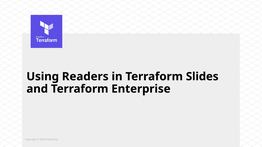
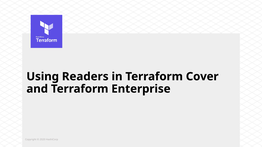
Slides: Slides -> Cover
